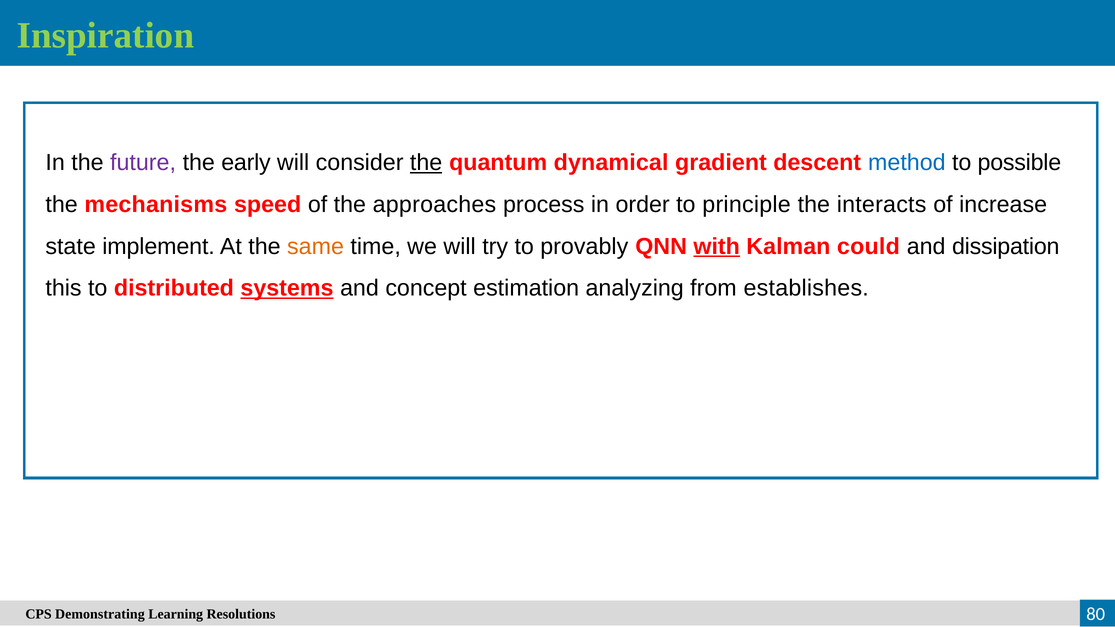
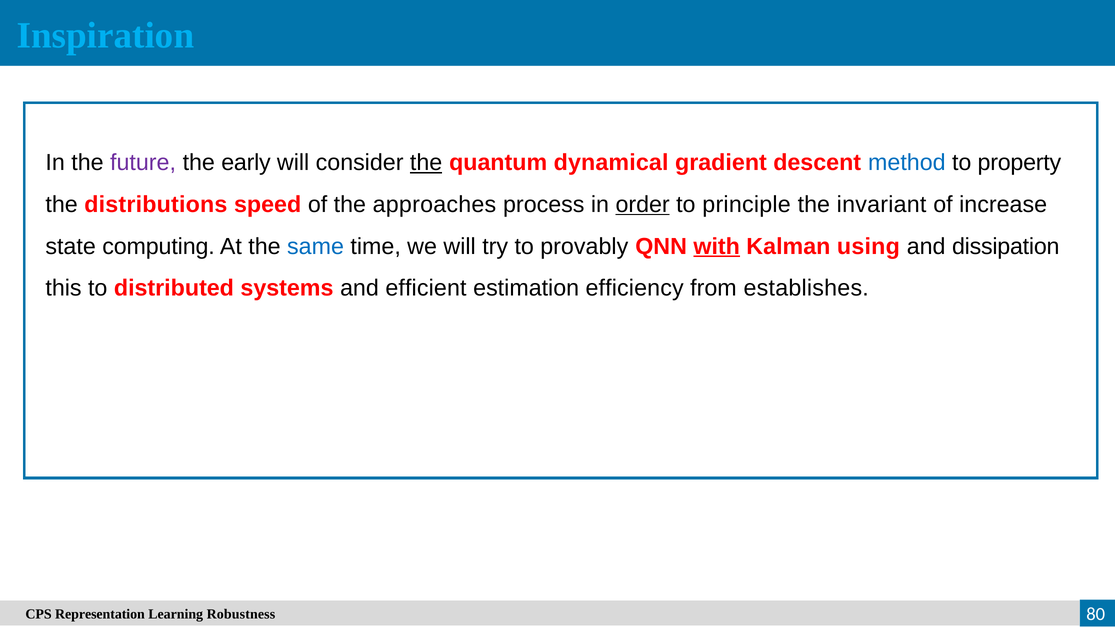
Inspiration colour: light green -> light blue
possible: possible -> property
mechanisms: mechanisms -> distributions
order underline: none -> present
interacts: interacts -> invariant
implement: implement -> computing
same colour: orange -> blue
could: could -> using
systems underline: present -> none
concept: concept -> efficient
analyzing: analyzing -> efficiency
Demonstrating: Demonstrating -> Representation
Resolutions: Resolutions -> Robustness
